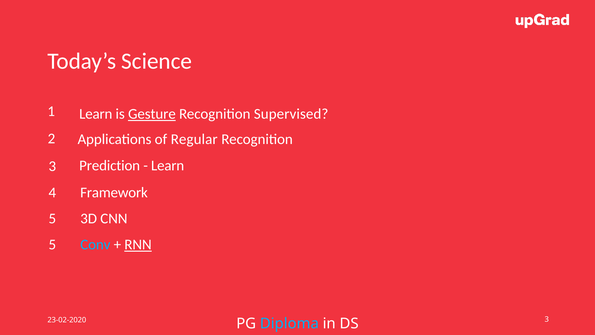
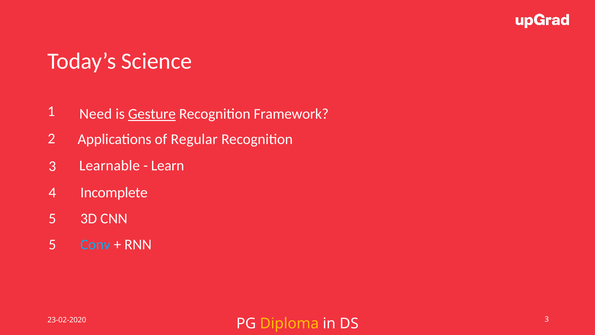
Learn at (96, 114): Learn -> Need
Supervised: Supervised -> Framework
Prediction: Prediction -> Learnable
Framework: Framework -> Incomplete
RNN underline: present -> none
Diploma colour: light blue -> yellow
